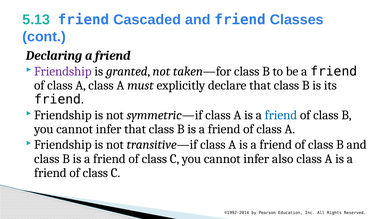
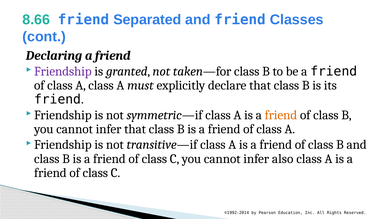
5.13: 5.13 -> 8.66
Cascaded: Cascaded -> Separated
friend at (281, 115) colour: blue -> orange
